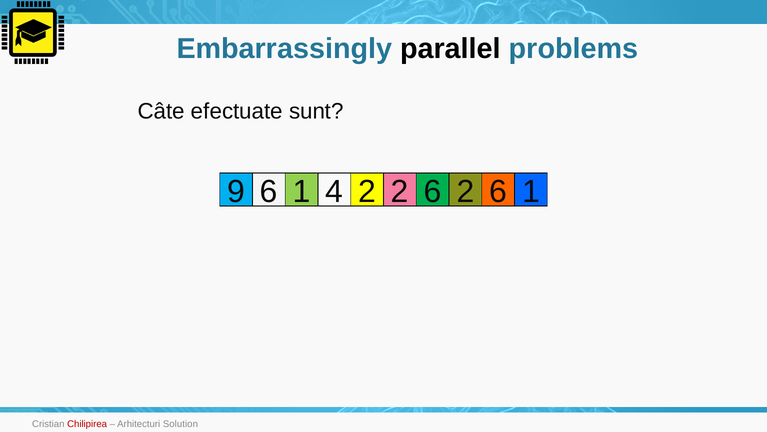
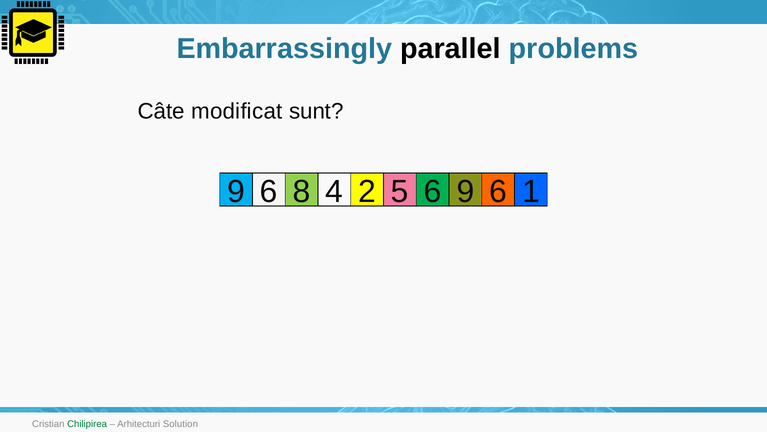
efectuate: efectuate -> modificat
9 6 1: 1 -> 8
2 2: 2 -> 5
6 2: 2 -> 9
Chilipirea colour: red -> green
